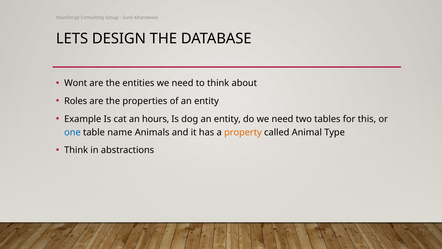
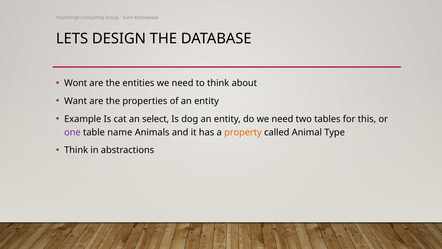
Roles: Roles -> Want
hours: hours -> select
one colour: blue -> purple
